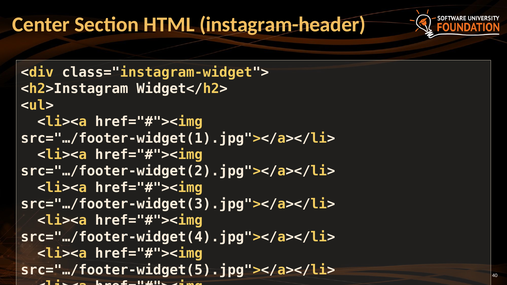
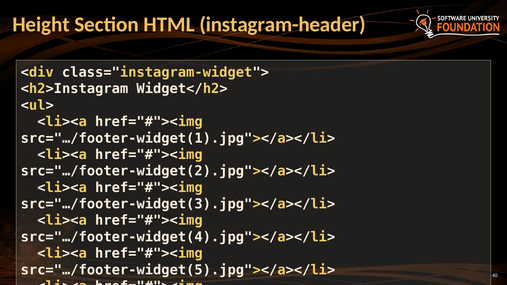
Center: Center -> Height
